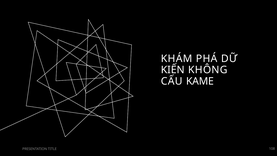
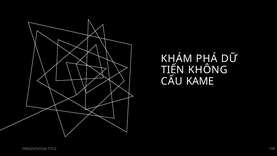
KIẾN: KIẾN -> TIẾN
